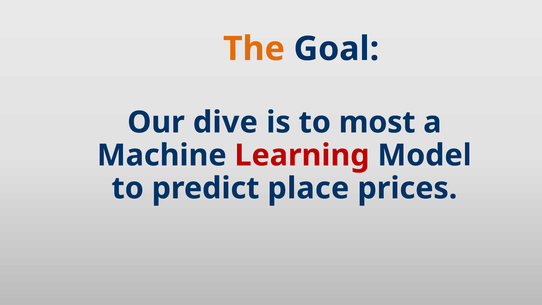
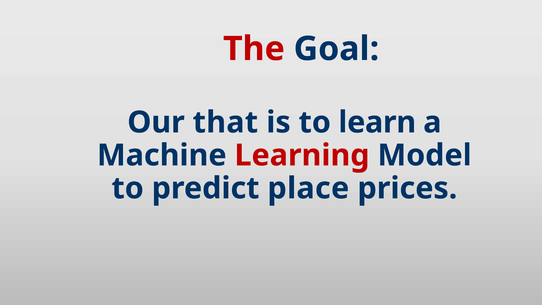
The colour: orange -> red
dive: dive -> that
most: most -> learn
